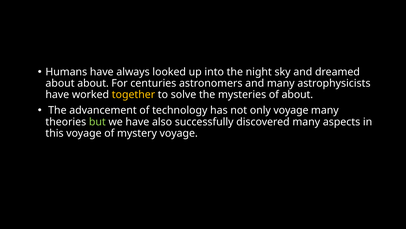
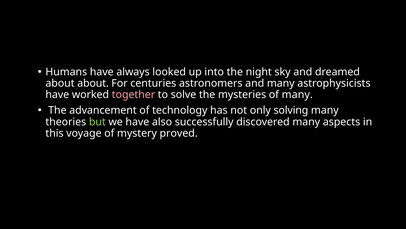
together colour: yellow -> pink
of about: about -> many
only voyage: voyage -> solving
mystery voyage: voyage -> proved
